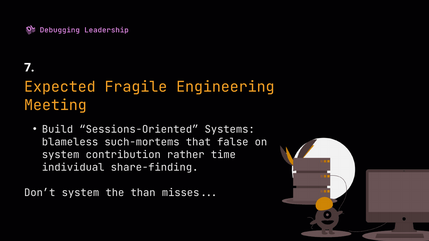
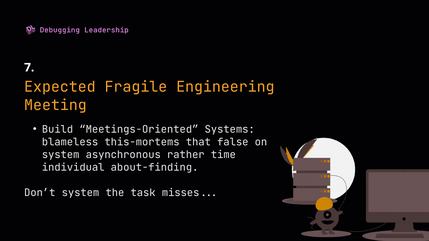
Sessions-Oriented: Sessions-Oriented -> Meetings-Oriented
such-mortems: such-mortems -> this-mortems
contribution: contribution -> asynchronous
share-finding: share-finding -> about-finding
than: than -> task
